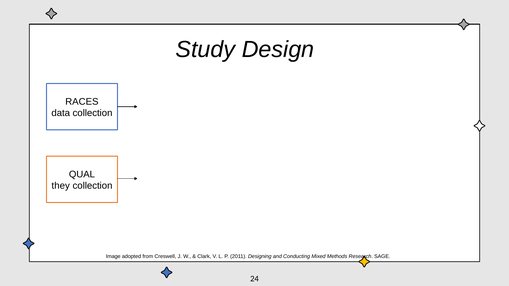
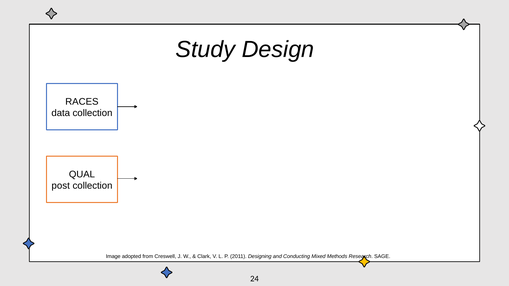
they: they -> post
